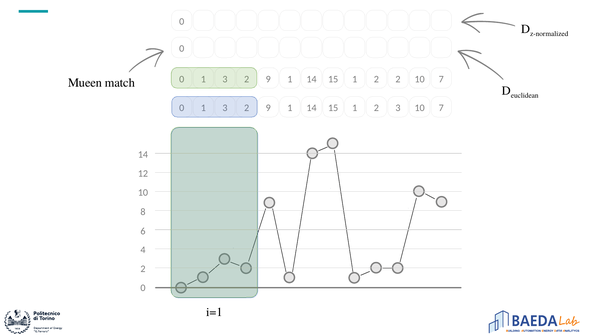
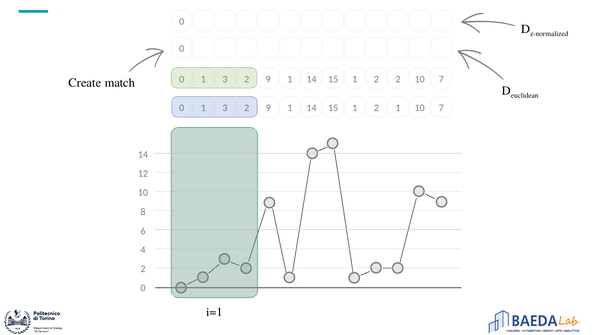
Mueen: Mueen -> Create
2 3: 3 -> 1
